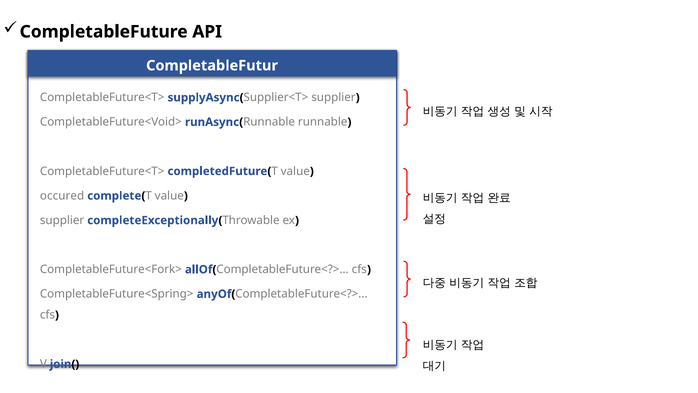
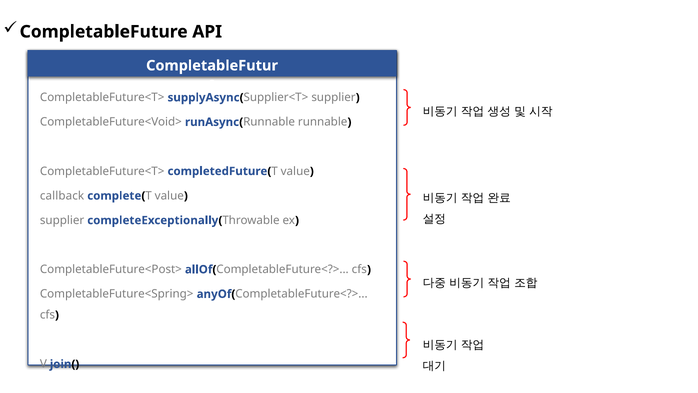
occured: occured -> callback
CompletableFuture<Fork>: CompletableFuture<Fork> -> CompletableFuture<Post>
